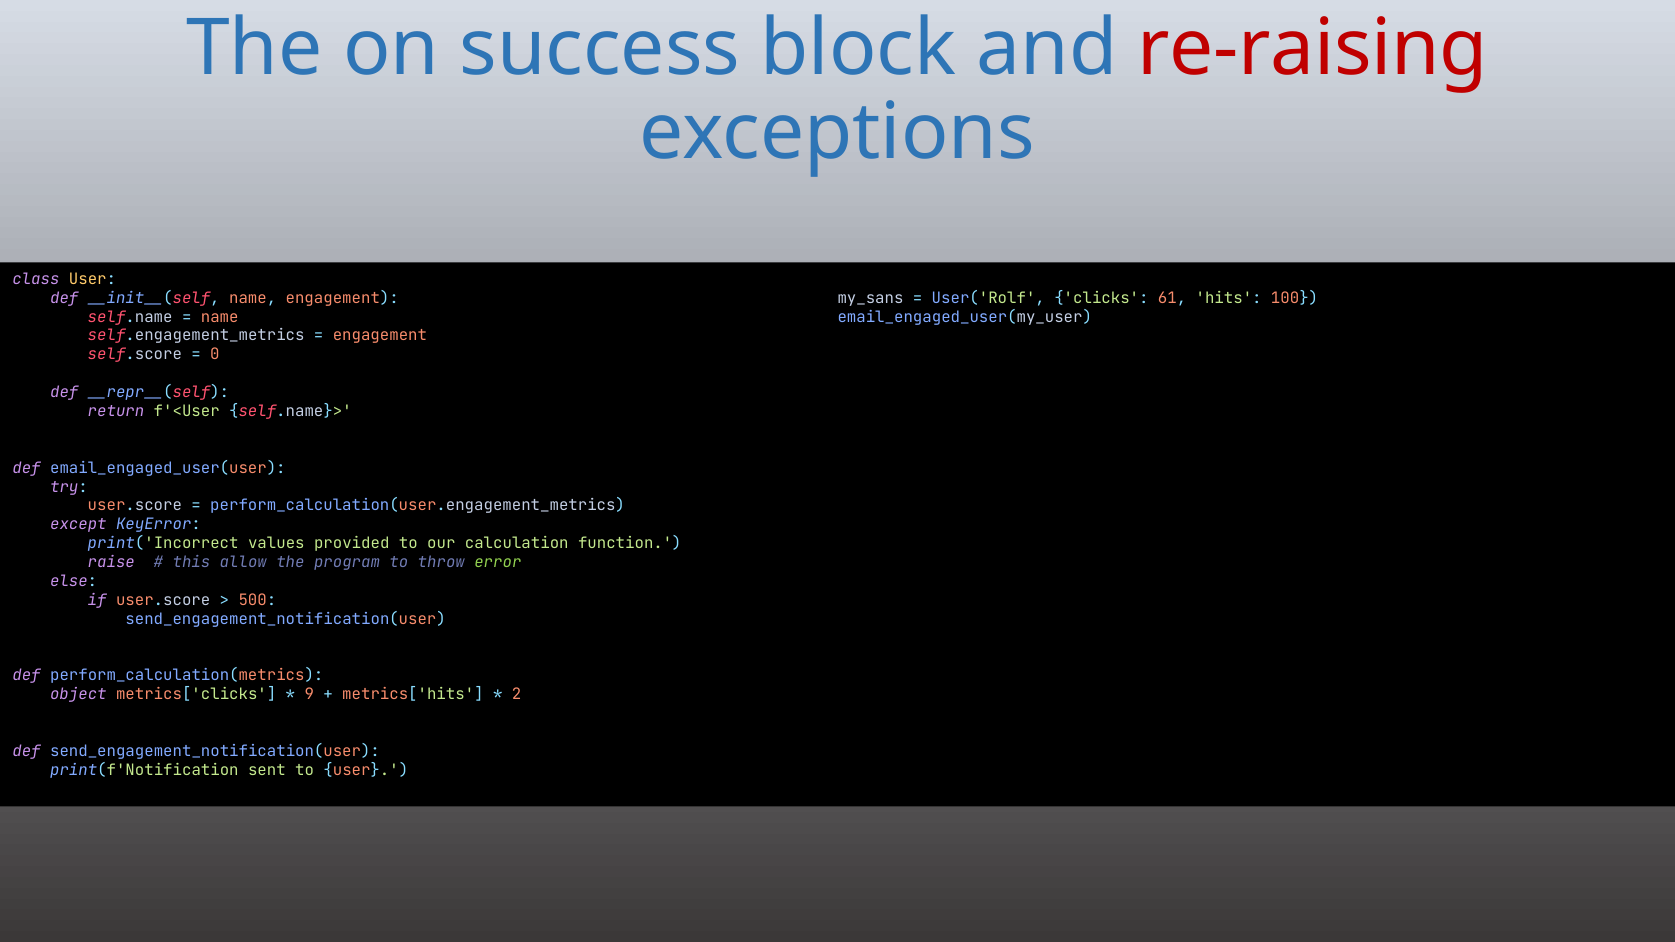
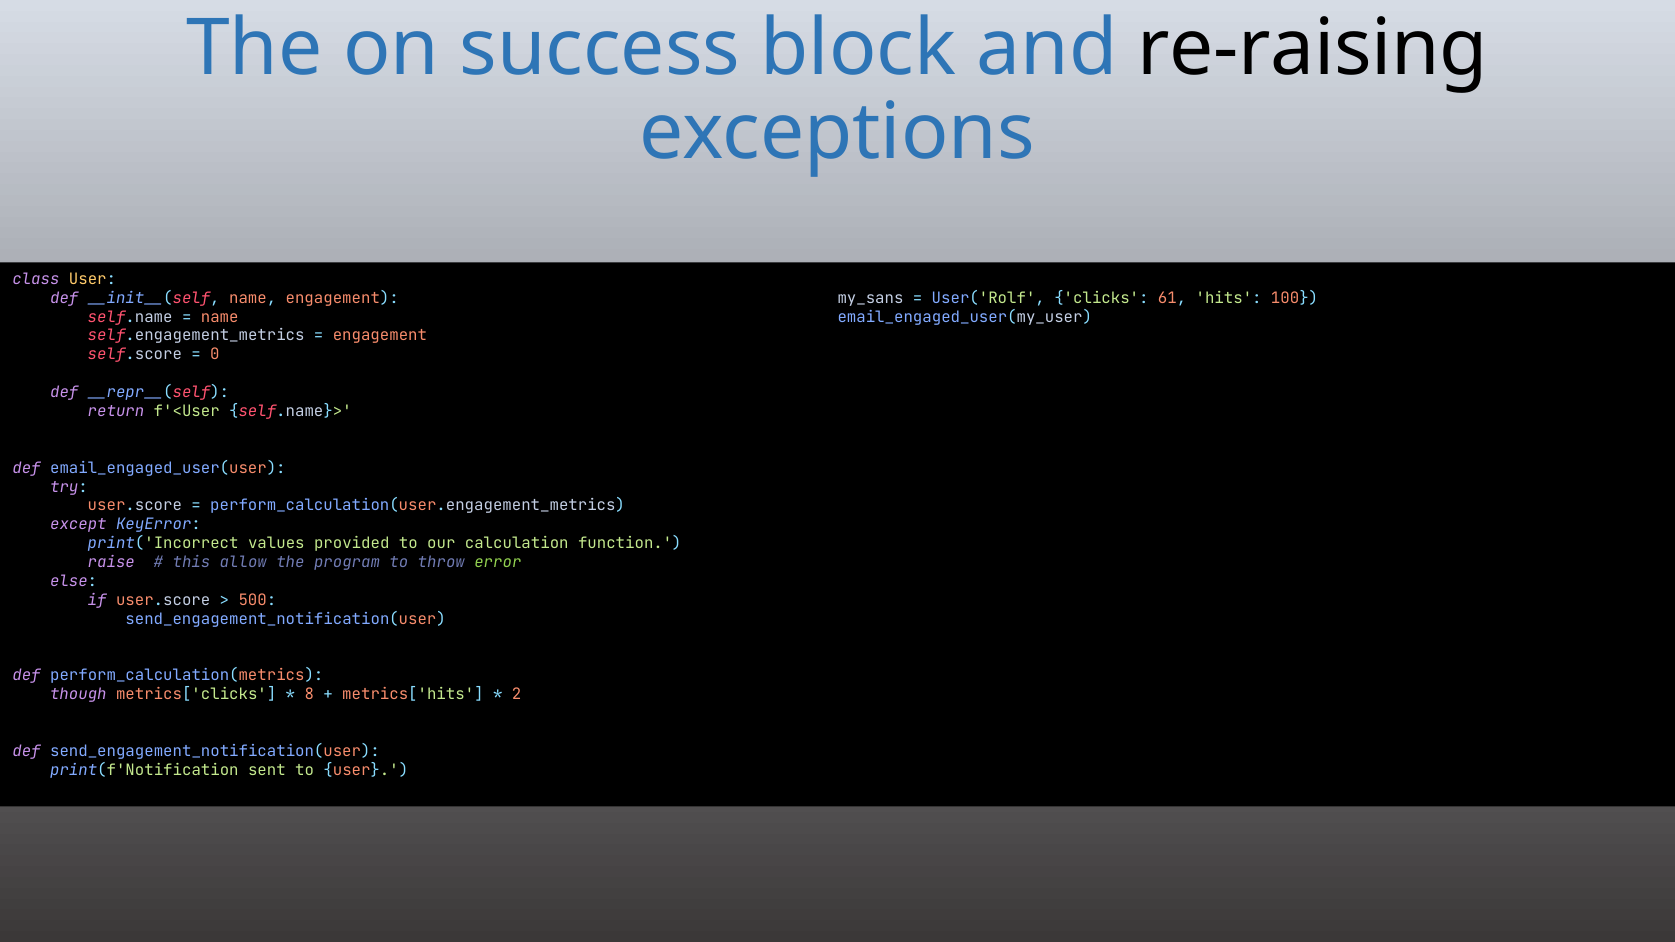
re-raising colour: red -> black
object: object -> though
9: 9 -> 8
